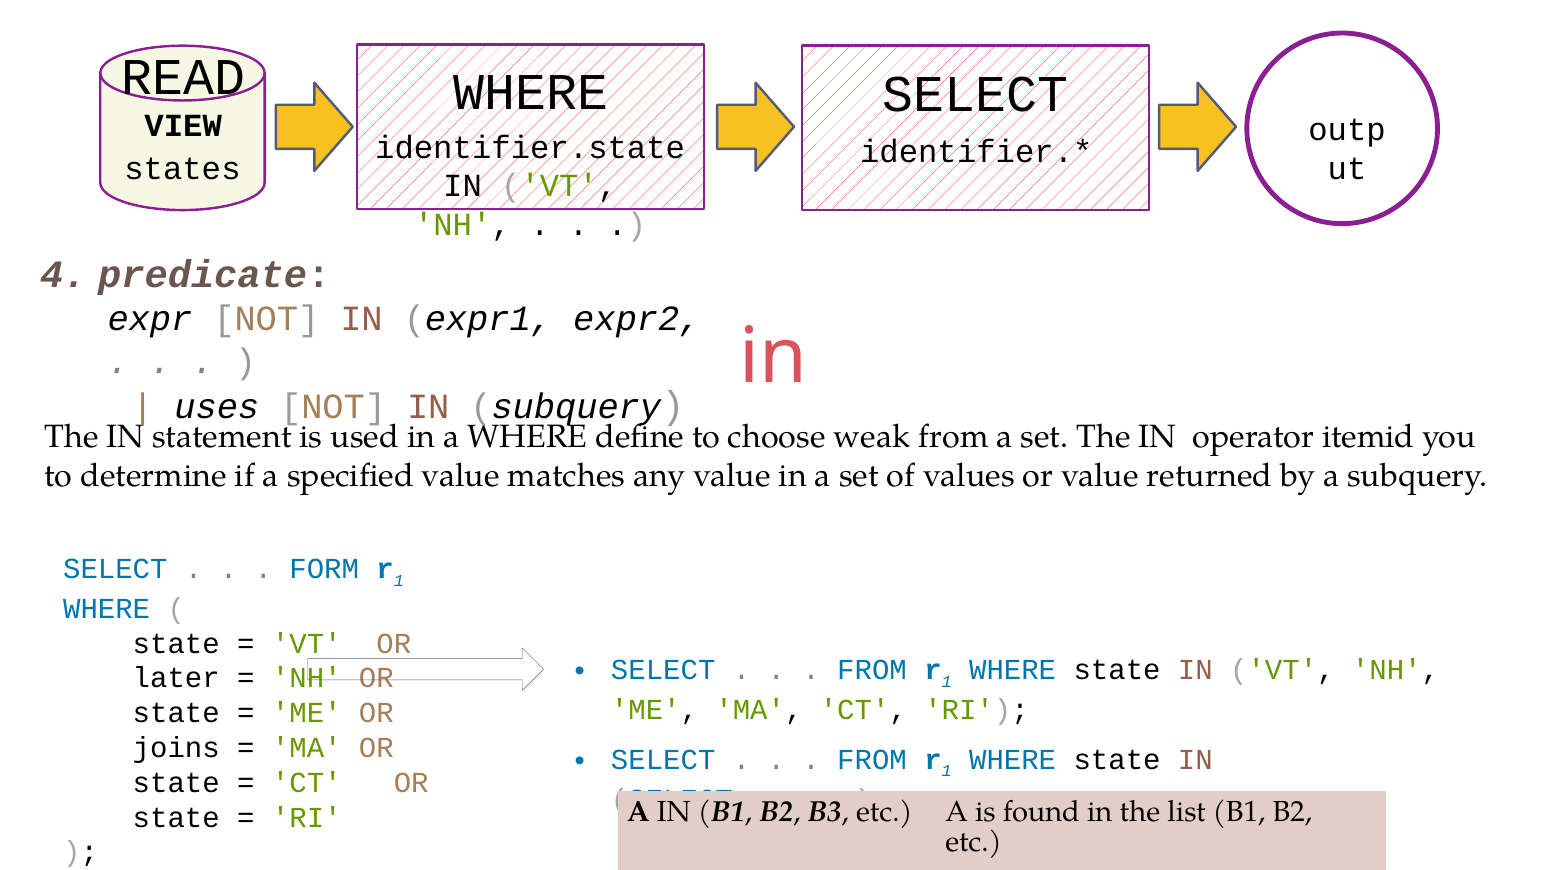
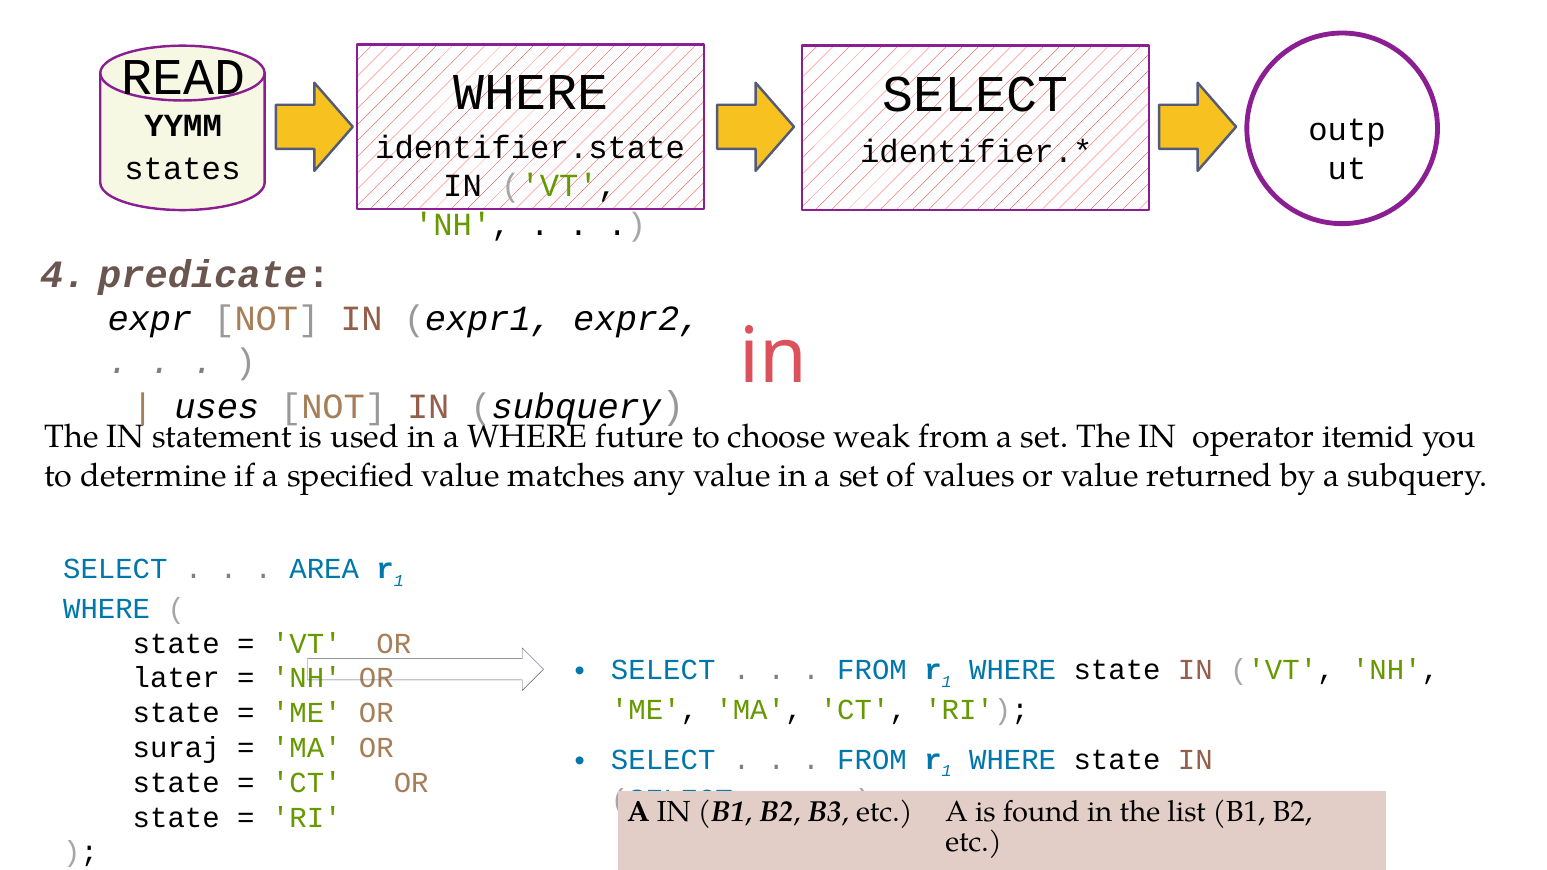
VIEW: VIEW -> YYMM
define: define -> future
FORM: FORM -> AREA
joins: joins -> suraj
